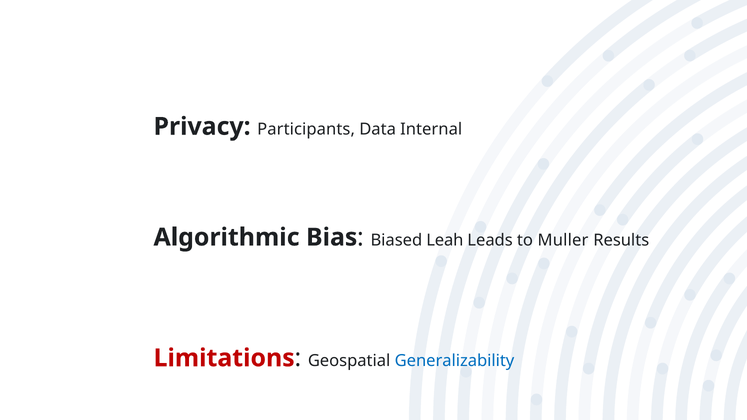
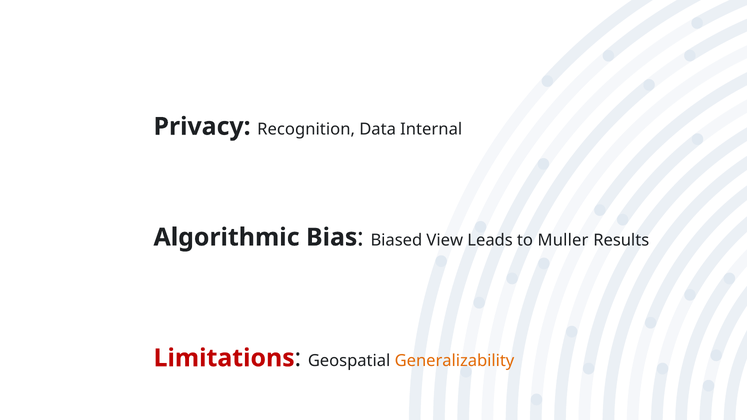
Participants: Participants -> Recognition
Leah: Leah -> View
Generalizability colour: blue -> orange
